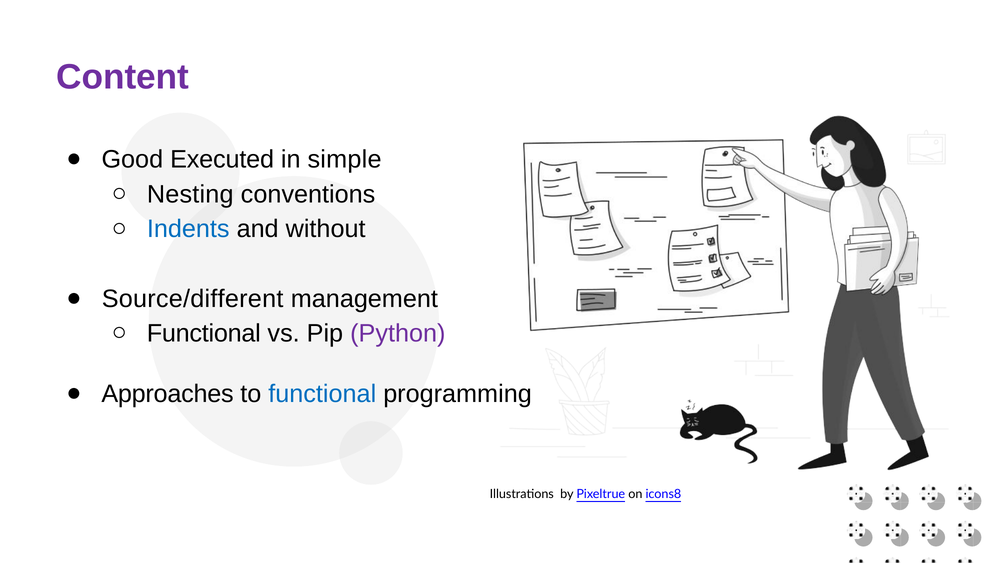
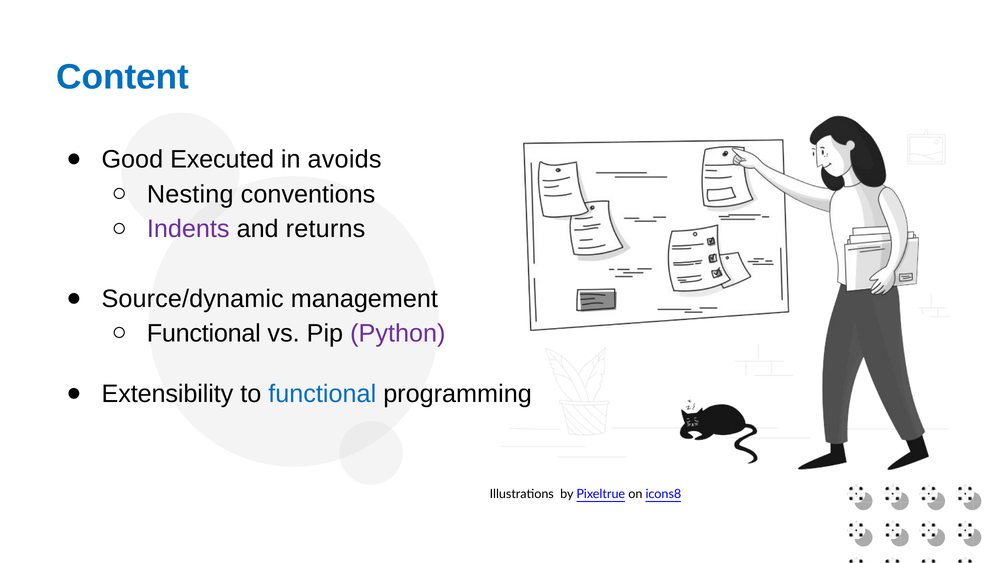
Content colour: purple -> blue
simple: simple -> avoids
Indents colour: blue -> purple
without: without -> returns
Source/different: Source/different -> Source/dynamic
Approaches: Approaches -> Extensibility
